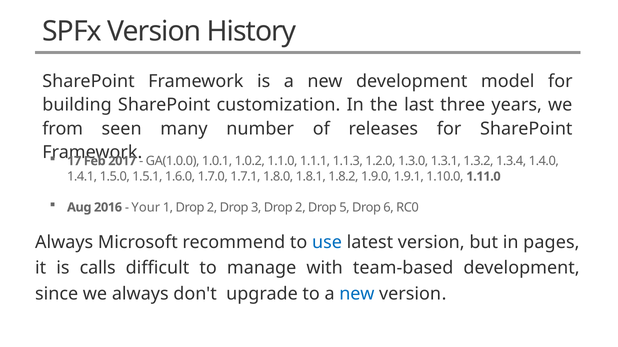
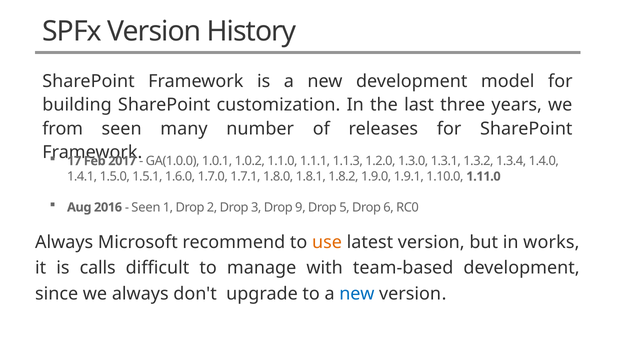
Your at (146, 208): Your -> Seen
3 Drop 2: 2 -> 9
use colour: blue -> orange
pages: pages -> works
